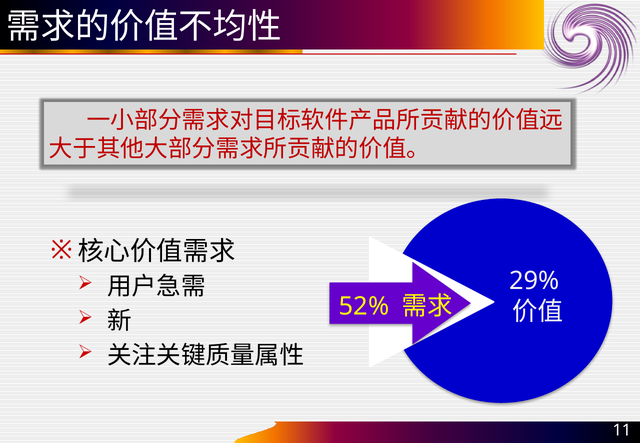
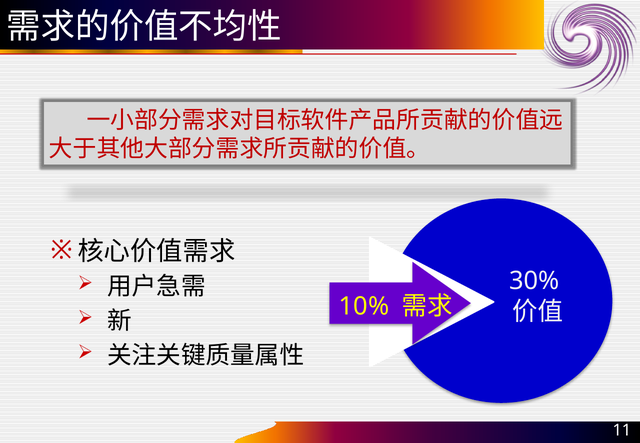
29%: 29% -> 30%
52%: 52% -> 10%
